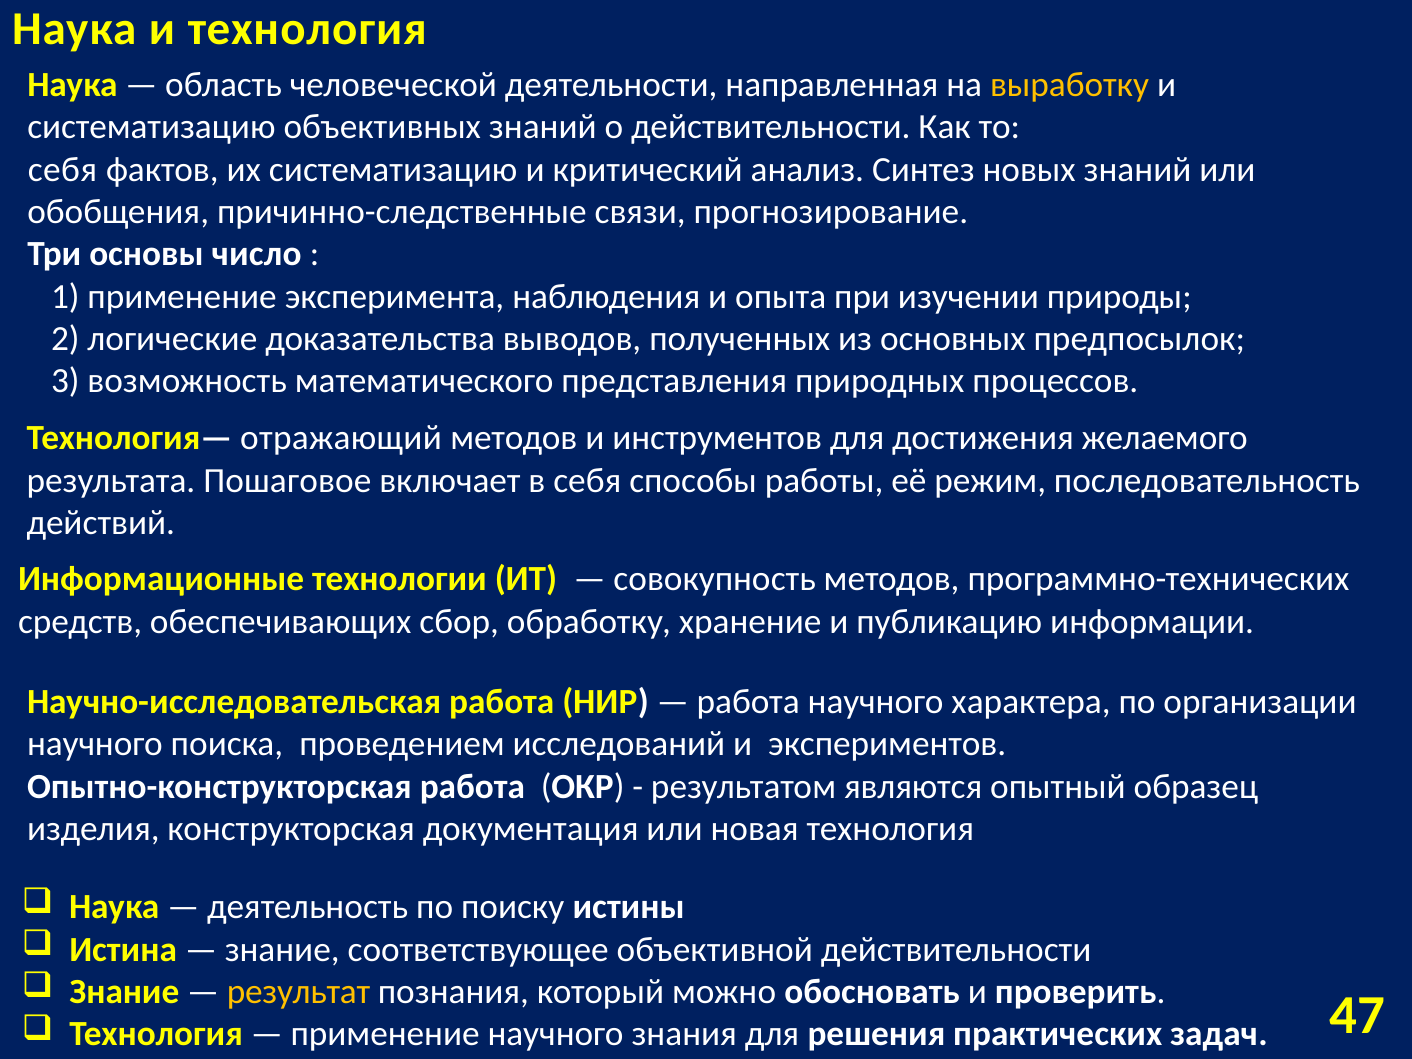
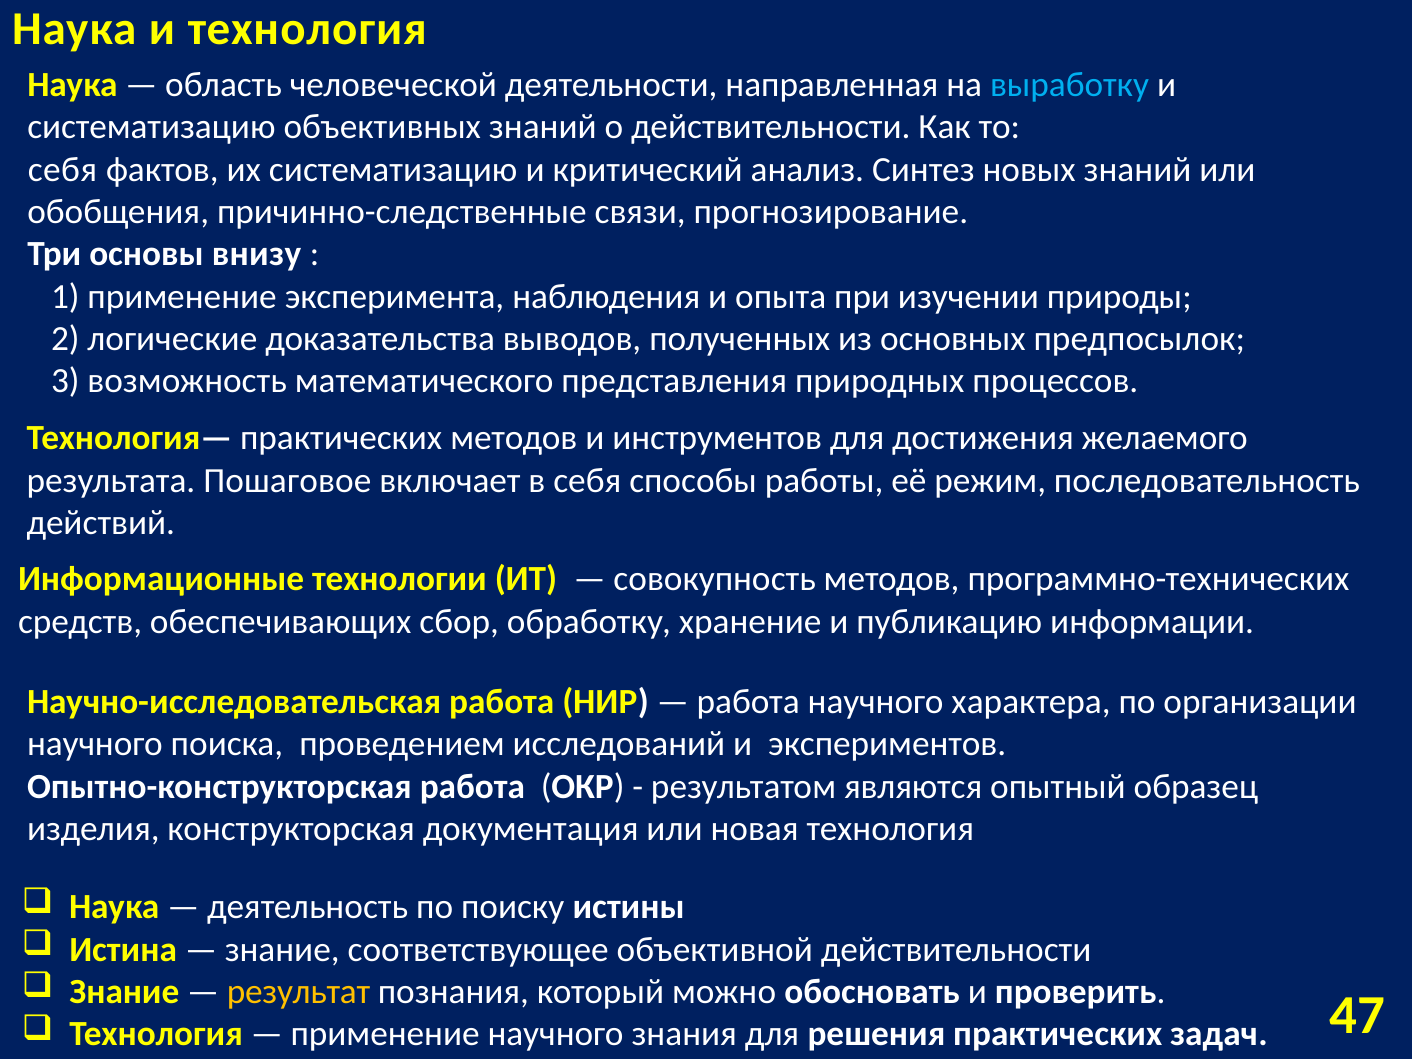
выработку colour: yellow -> light blue
число: число -> внизу
Технология— отражающий: отражающий -> практических
